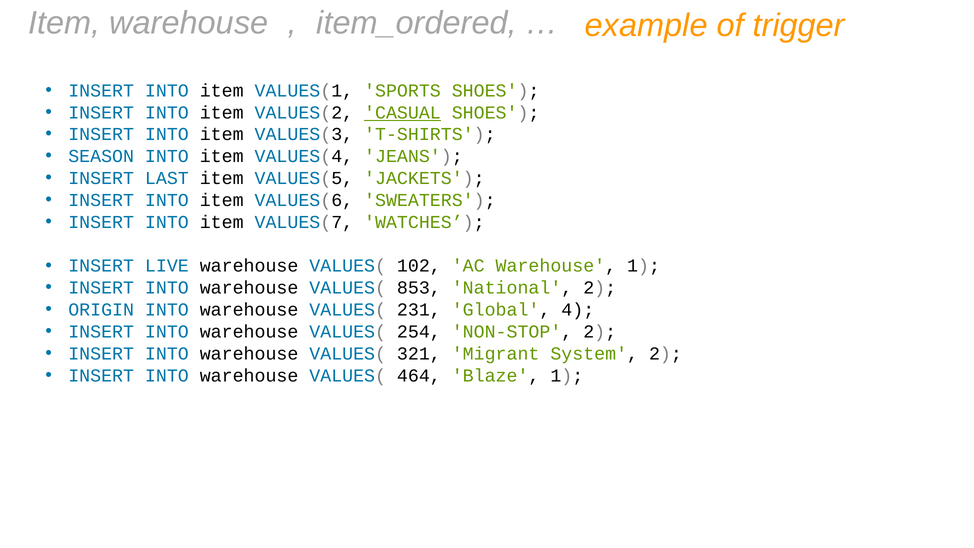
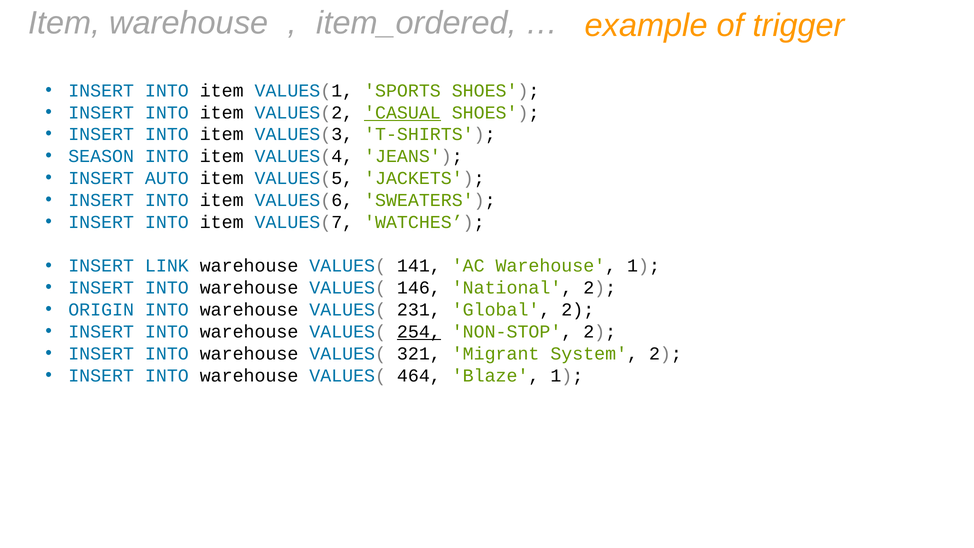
LAST: LAST -> AUTO
LIVE: LIVE -> LINK
102: 102 -> 141
853: 853 -> 146
Global 4: 4 -> 2
254 underline: none -> present
